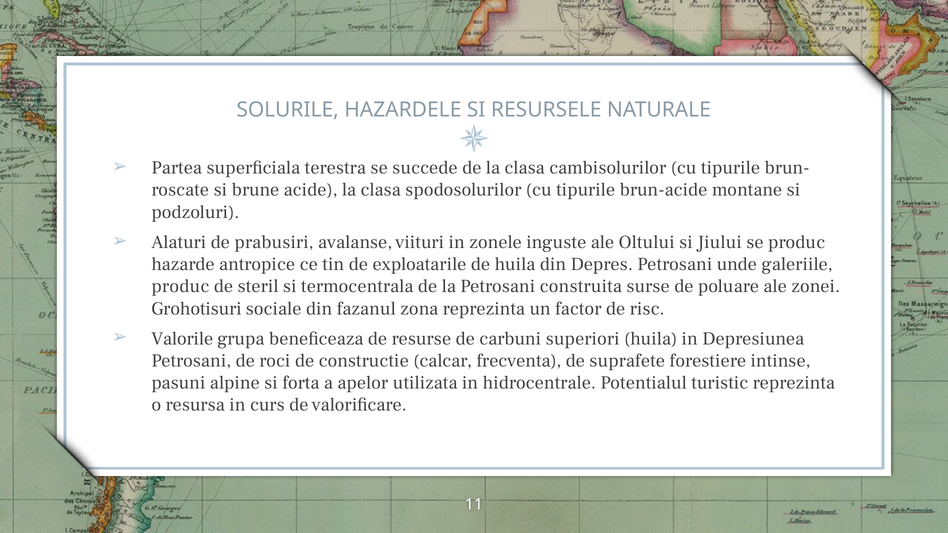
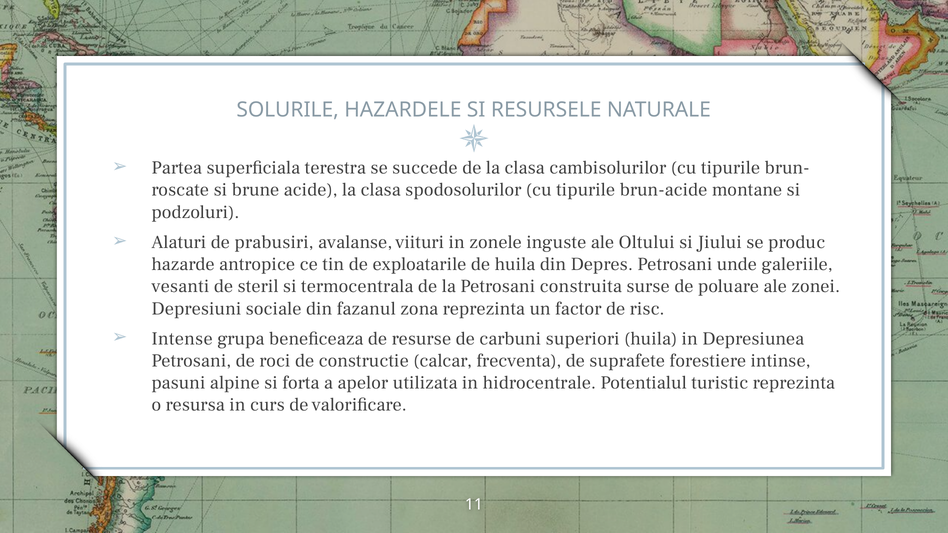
produc at (180, 286): produc -> vesanti
Grohotisuri: Grohotisuri -> Depresiuni
Valorile: Valorile -> Intense
